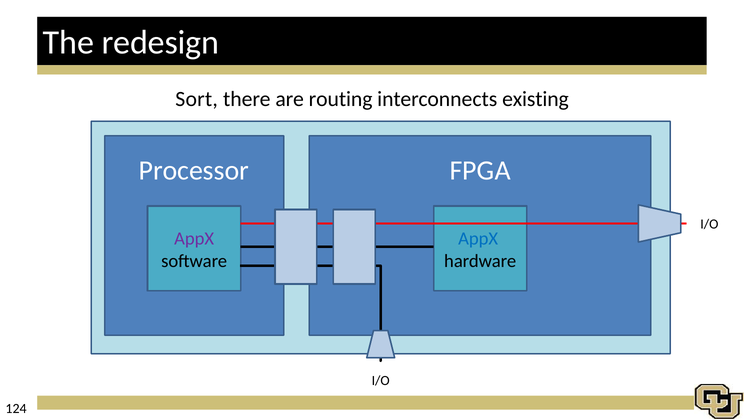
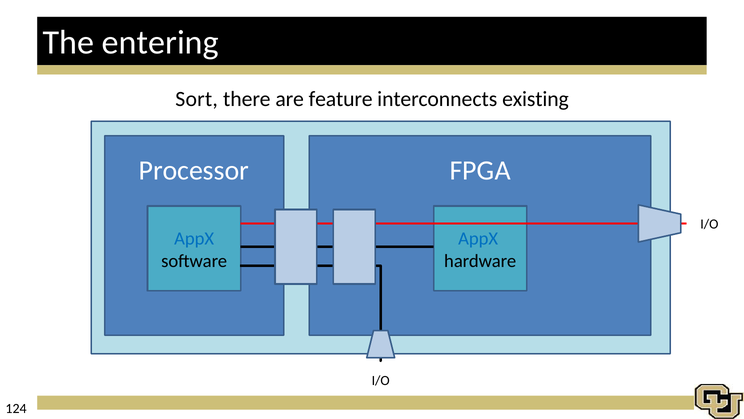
redesign: redesign -> entering
routing: routing -> feature
AppX at (194, 238) colour: purple -> blue
